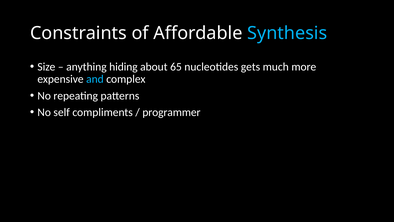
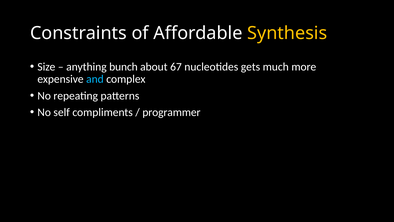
Synthesis colour: light blue -> yellow
hiding: hiding -> bunch
65: 65 -> 67
